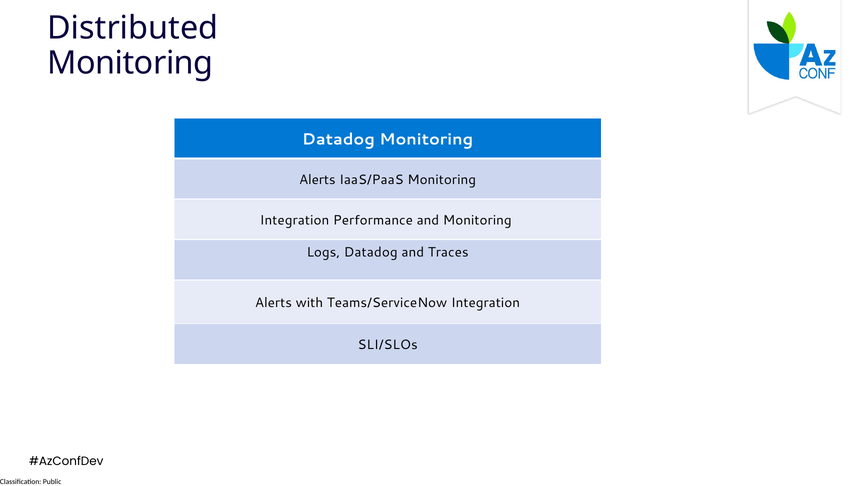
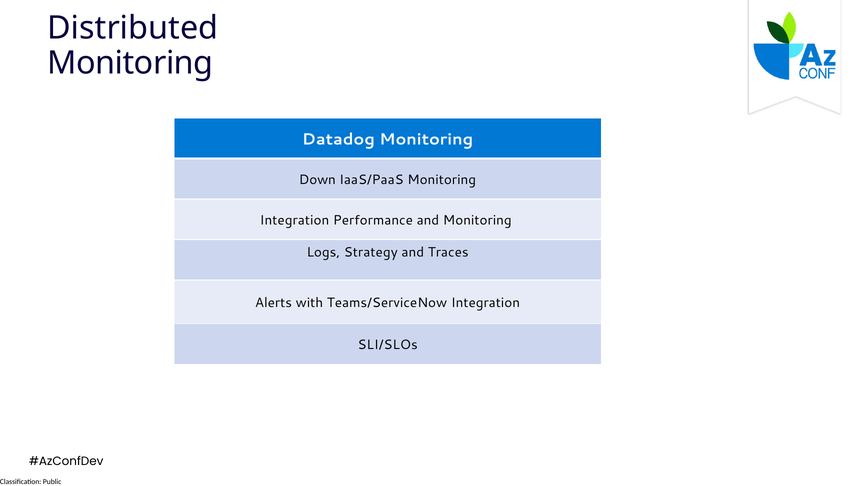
Alerts at (317, 179): Alerts -> Down
Logs Datadog: Datadog -> Strategy
